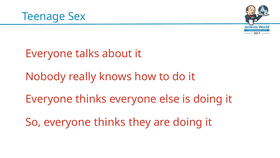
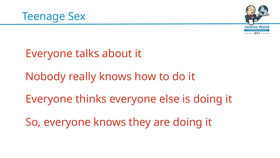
So everyone thinks: thinks -> knows
